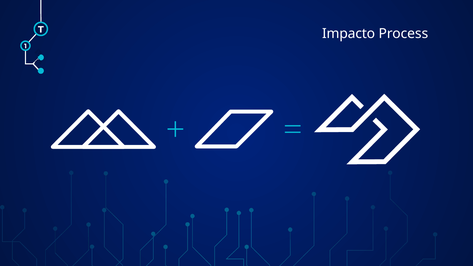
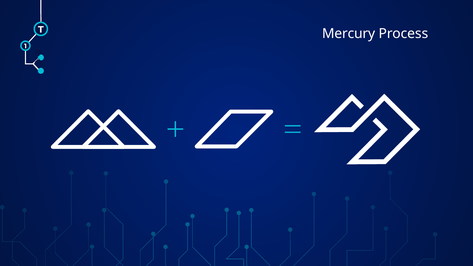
Impacto: Impacto -> Mercury
